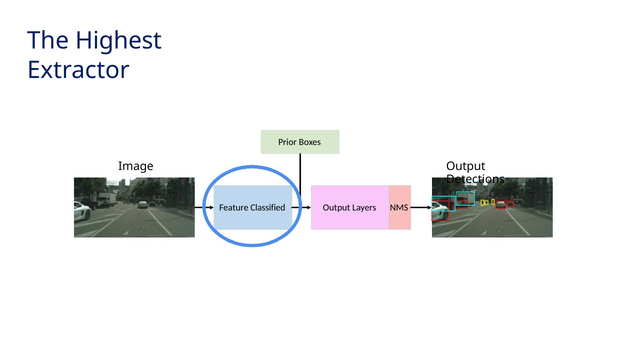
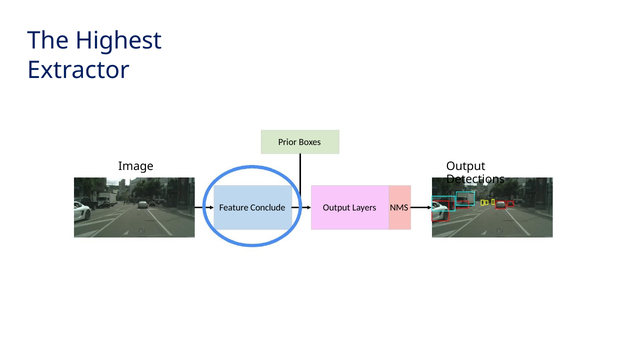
Classified: Classified -> Conclude
